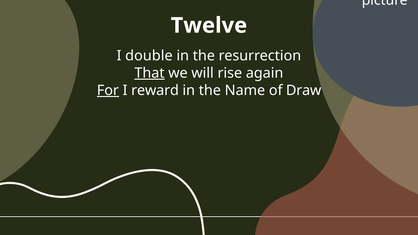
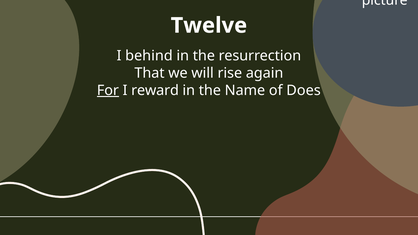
double: double -> behind
That underline: present -> none
Draw: Draw -> Does
